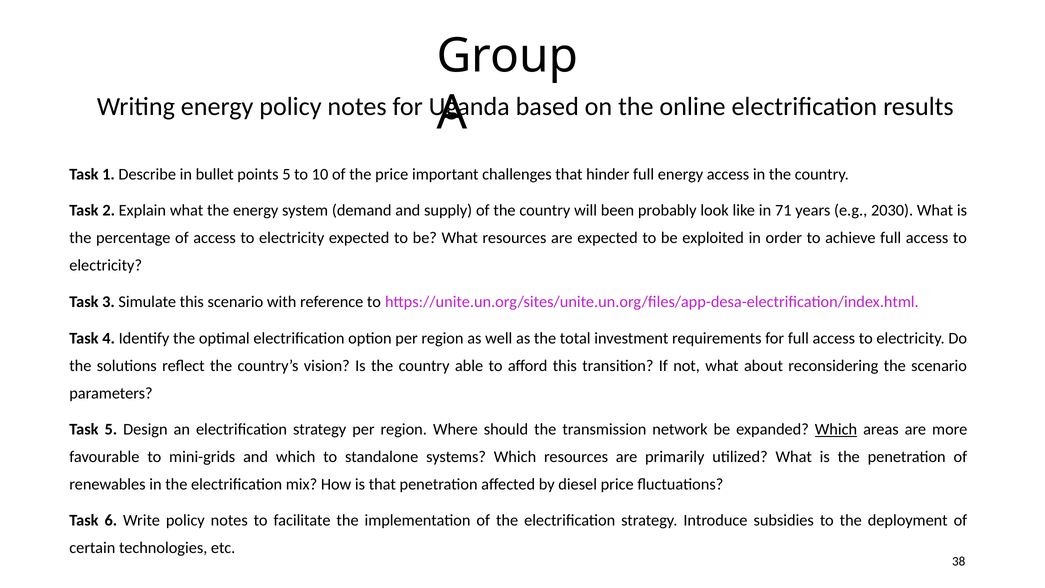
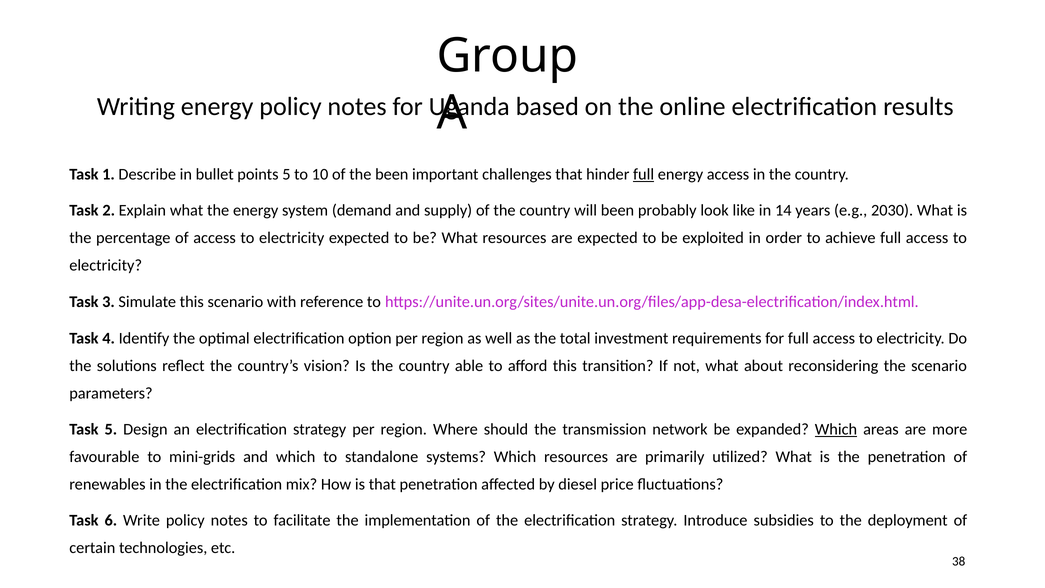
the price: price -> been
full at (644, 174) underline: none -> present
71: 71 -> 14
